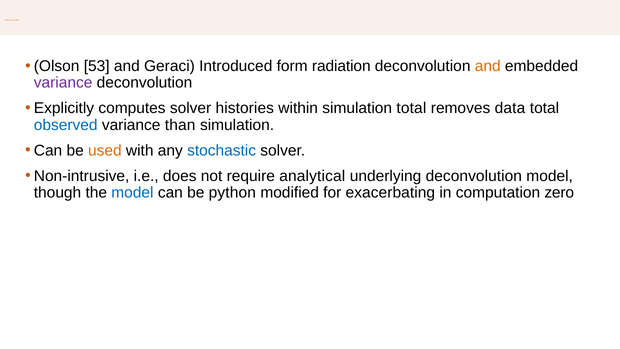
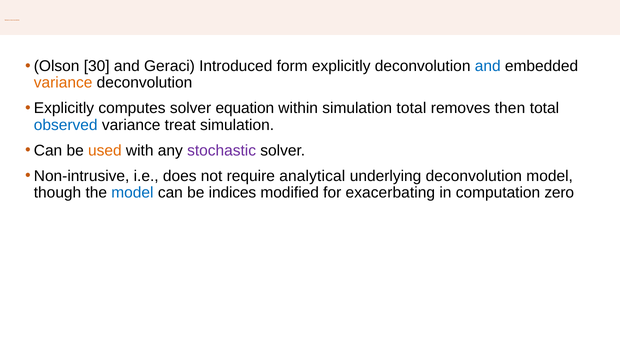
53: 53 -> 30
form radiation: radiation -> explicitly
and at (488, 66) colour: orange -> blue
variance at (63, 83) colour: purple -> orange
histories: histories -> equation
data: data -> then
than: than -> treat
stochastic colour: blue -> purple
python: python -> indices
